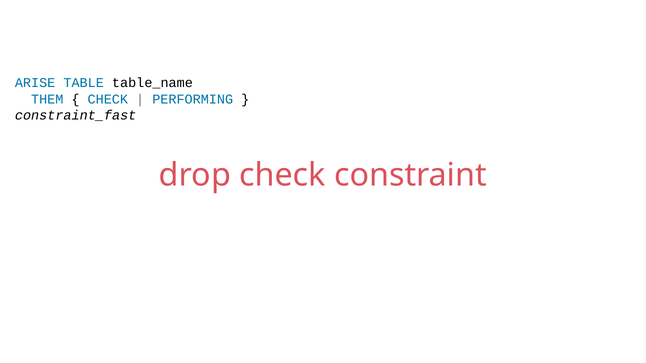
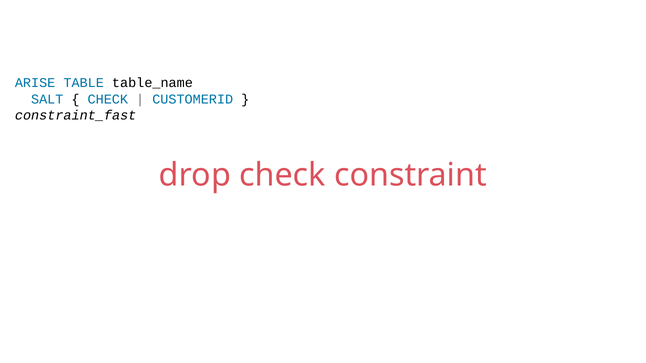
THEM: THEM -> SALT
PERFORMING: PERFORMING -> CUSTOMERID
